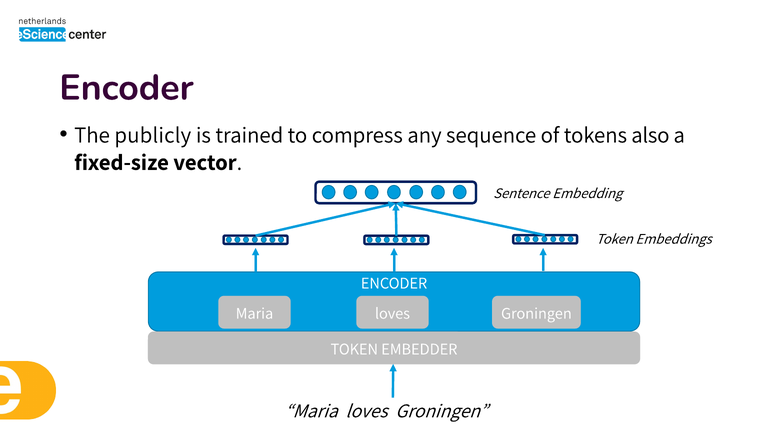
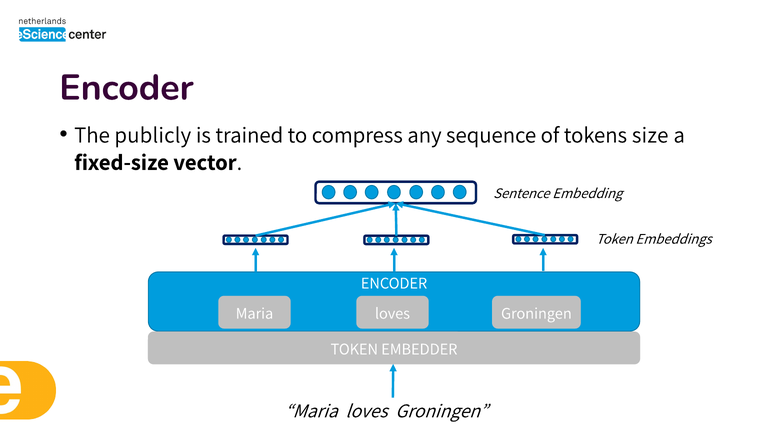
also: also -> size
